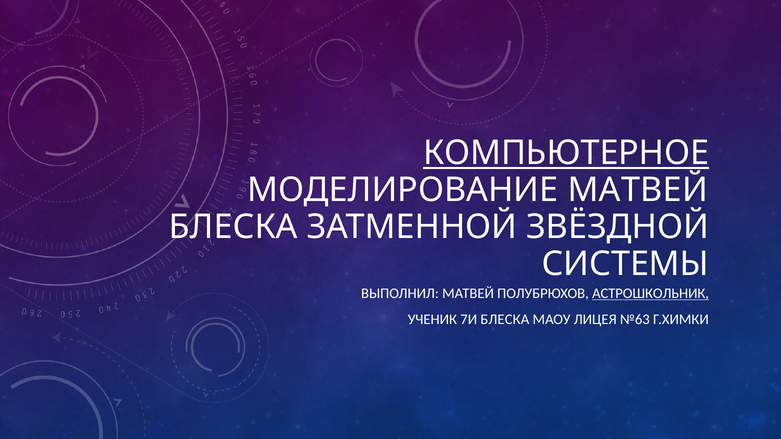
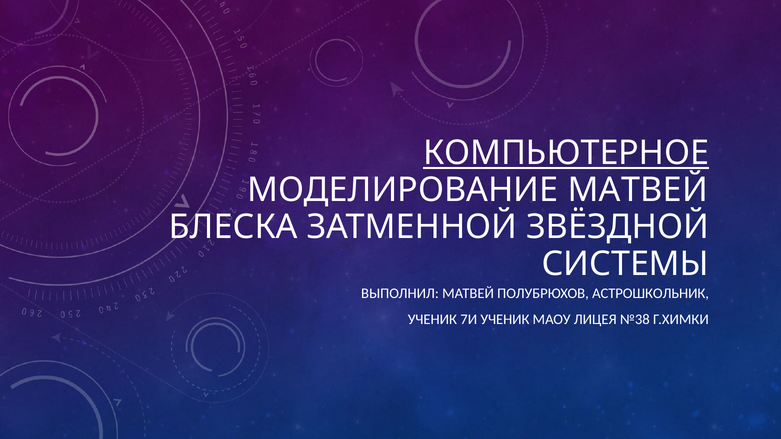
АСТРОШКОЛЬНИК underline: present -> none
7И БЛЕСКА: БЛЕСКА -> УЧЕНИК
№63: №63 -> №38
